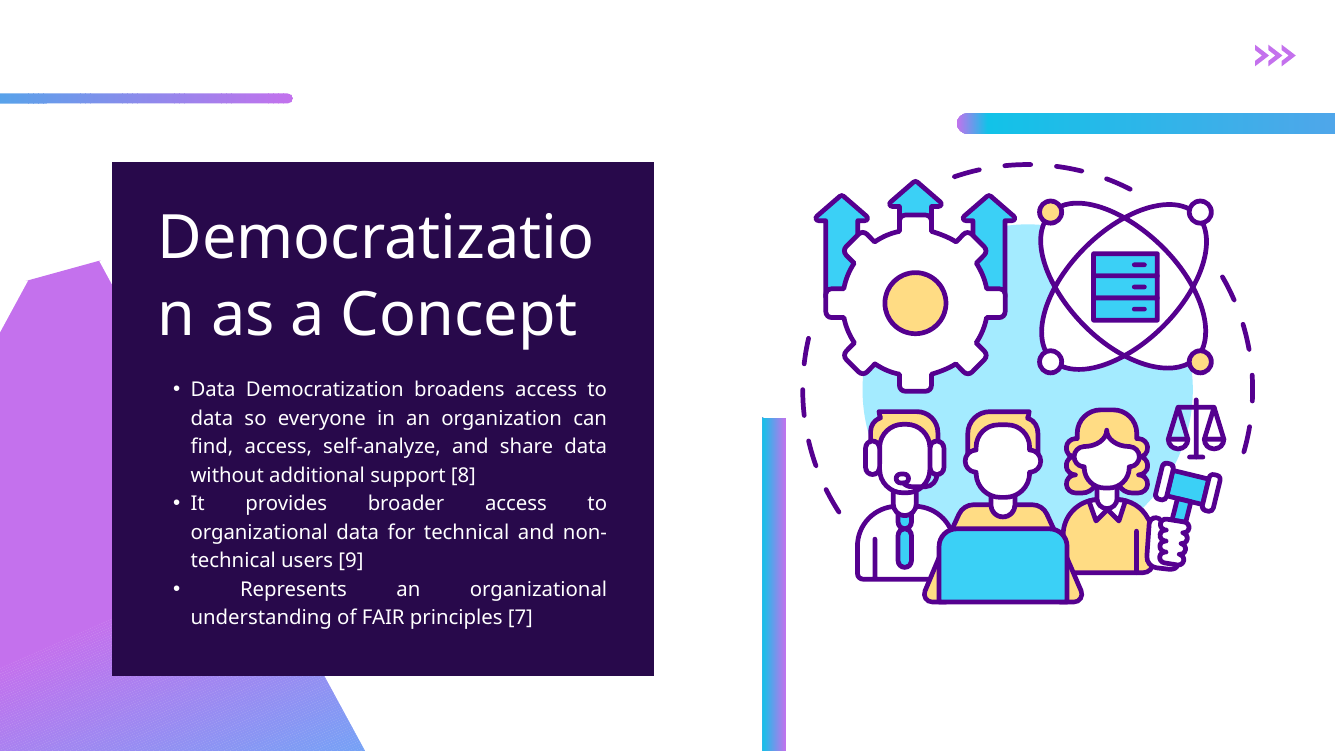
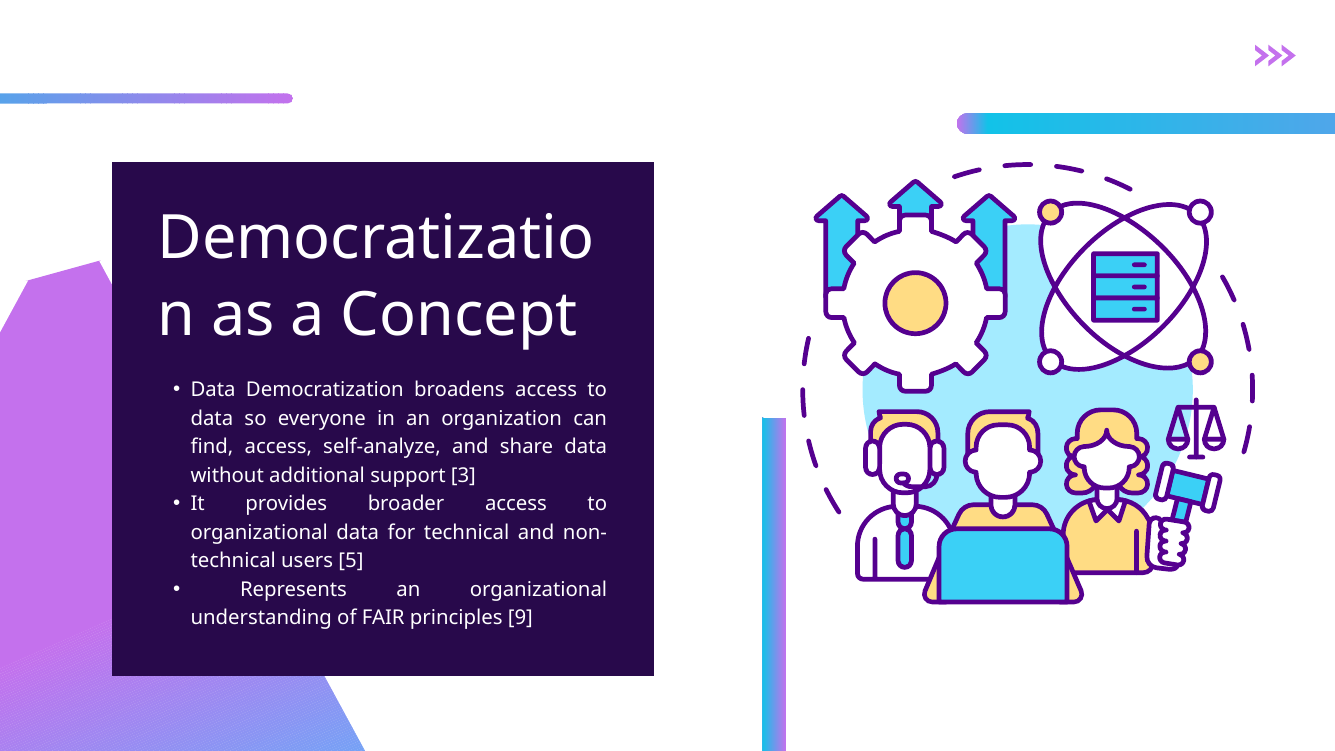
8: 8 -> 3
9: 9 -> 5
7: 7 -> 9
